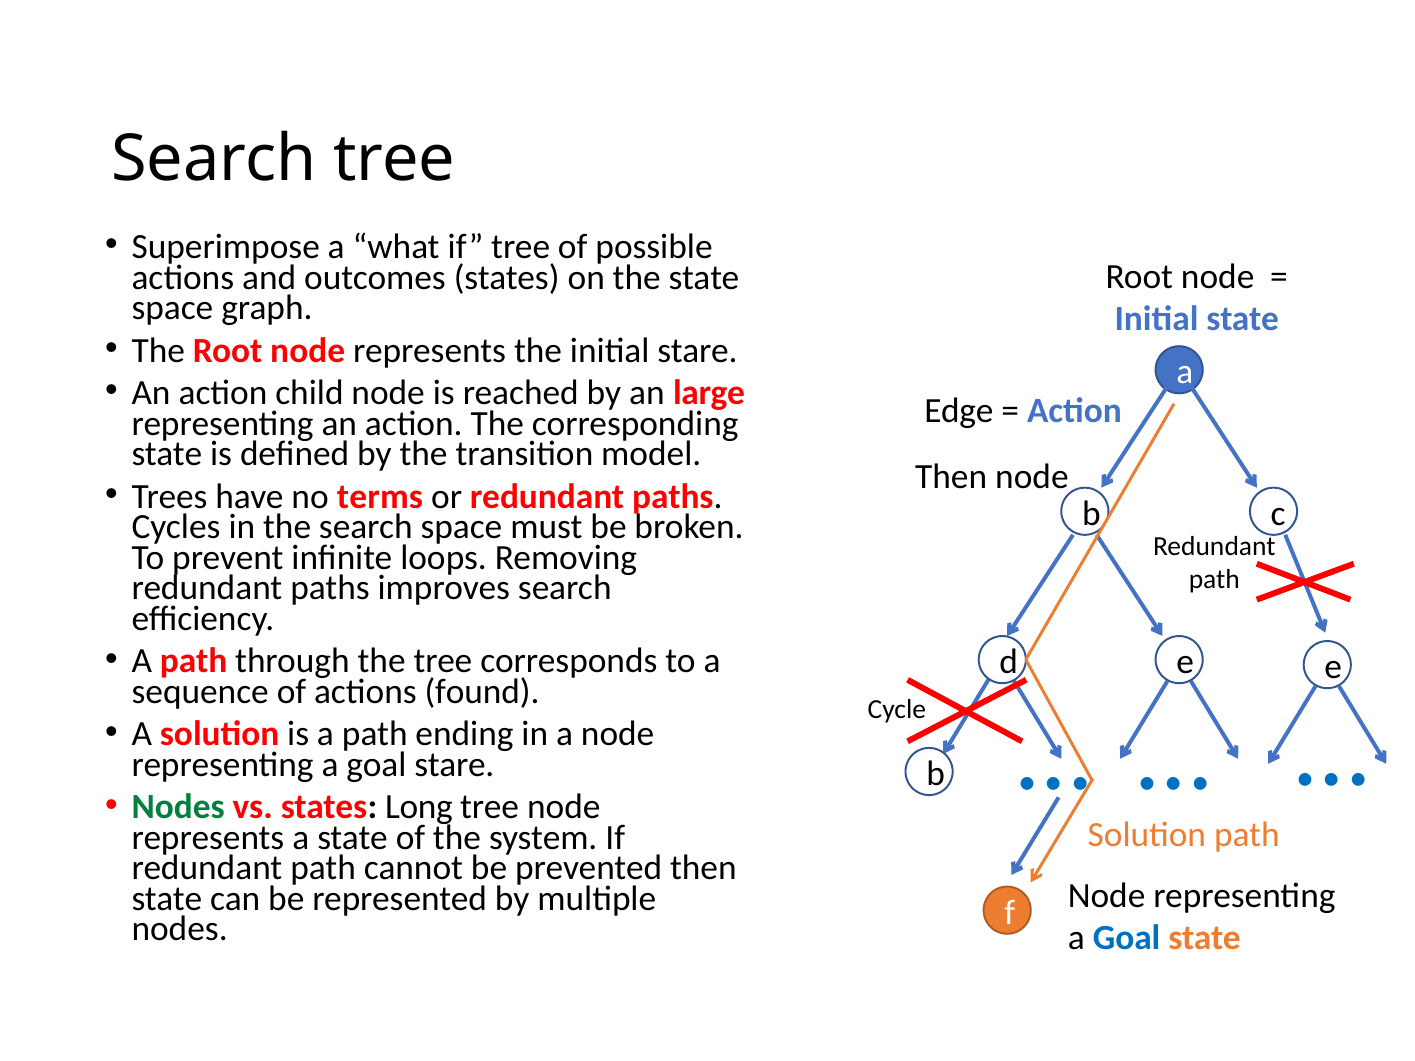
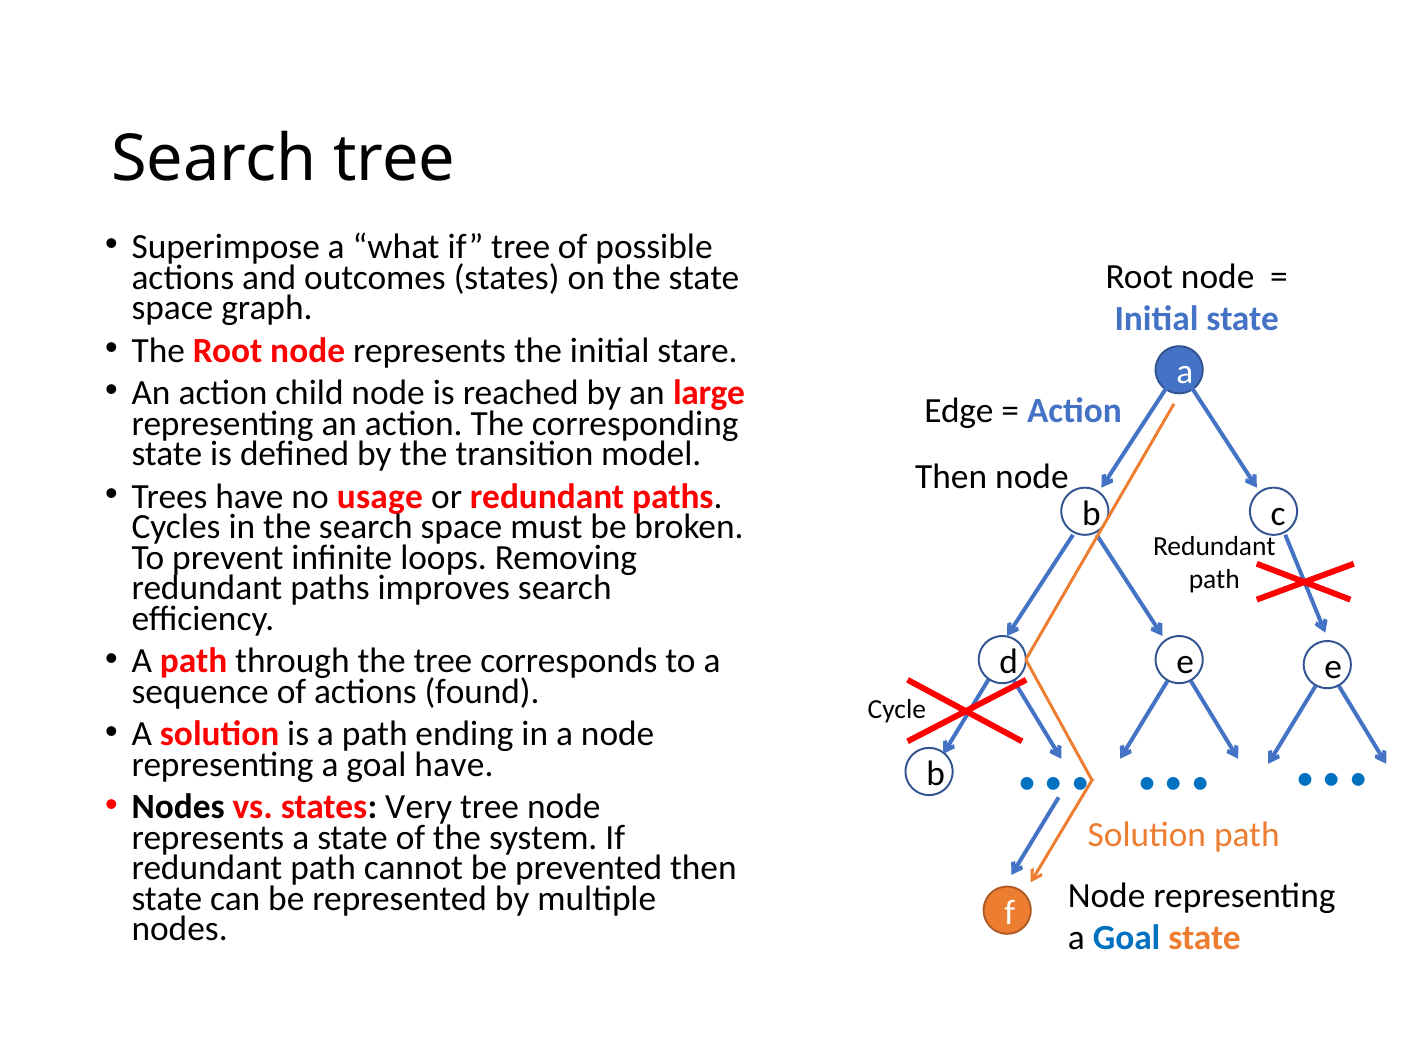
terms: terms -> usage
goal stare: stare -> have
Nodes at (178, 807) colour: green -> black
Long: Long -> Very
